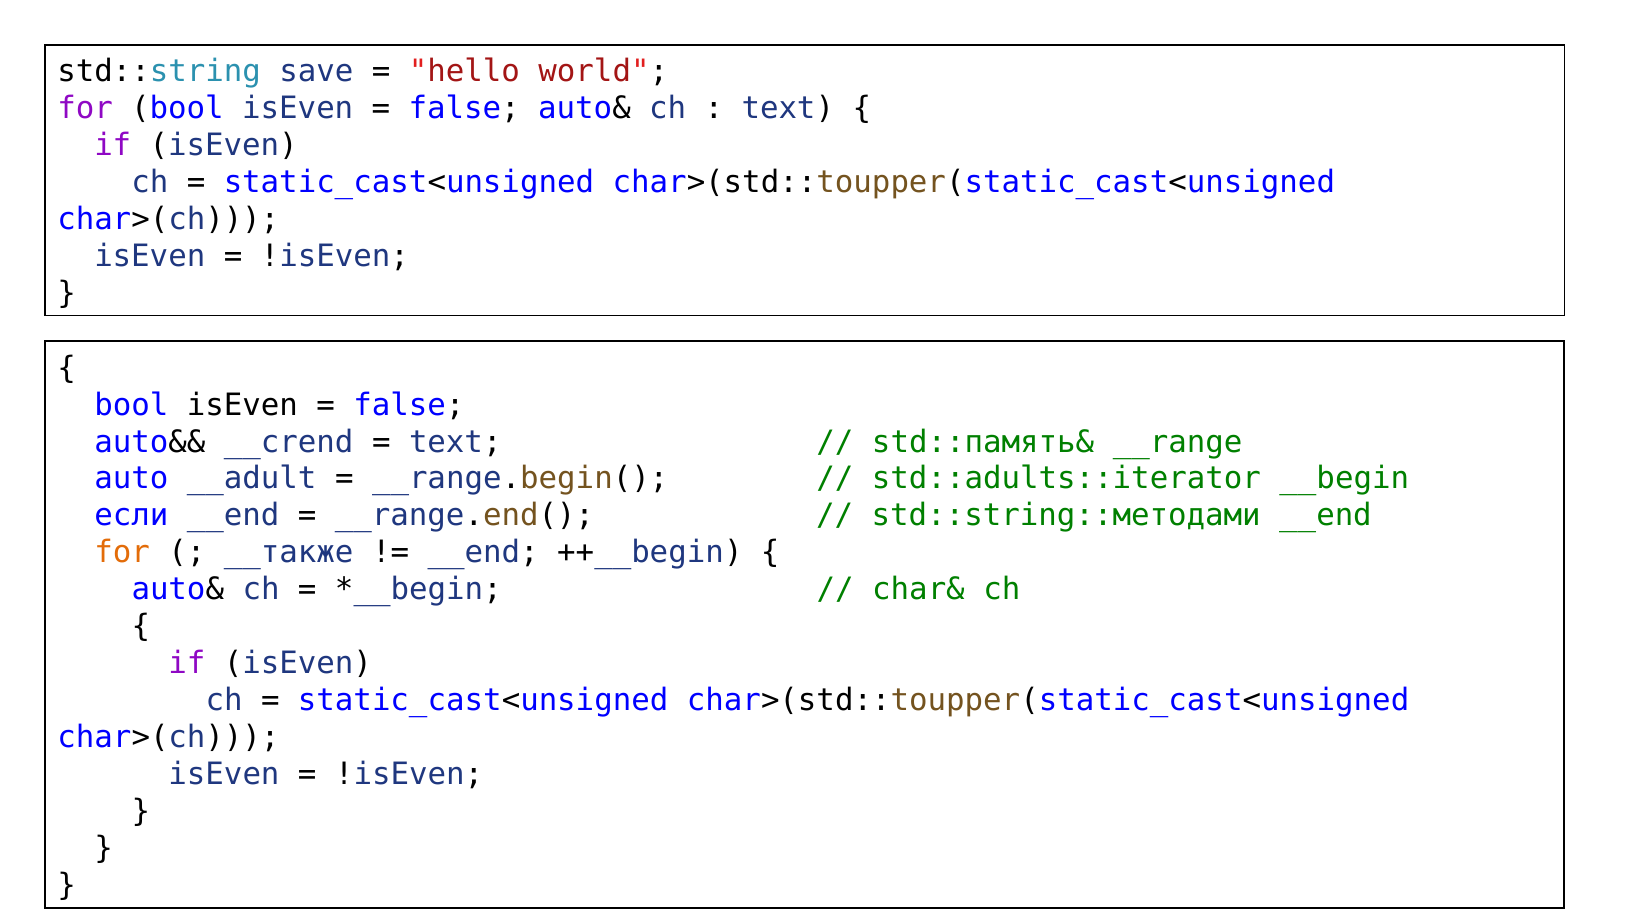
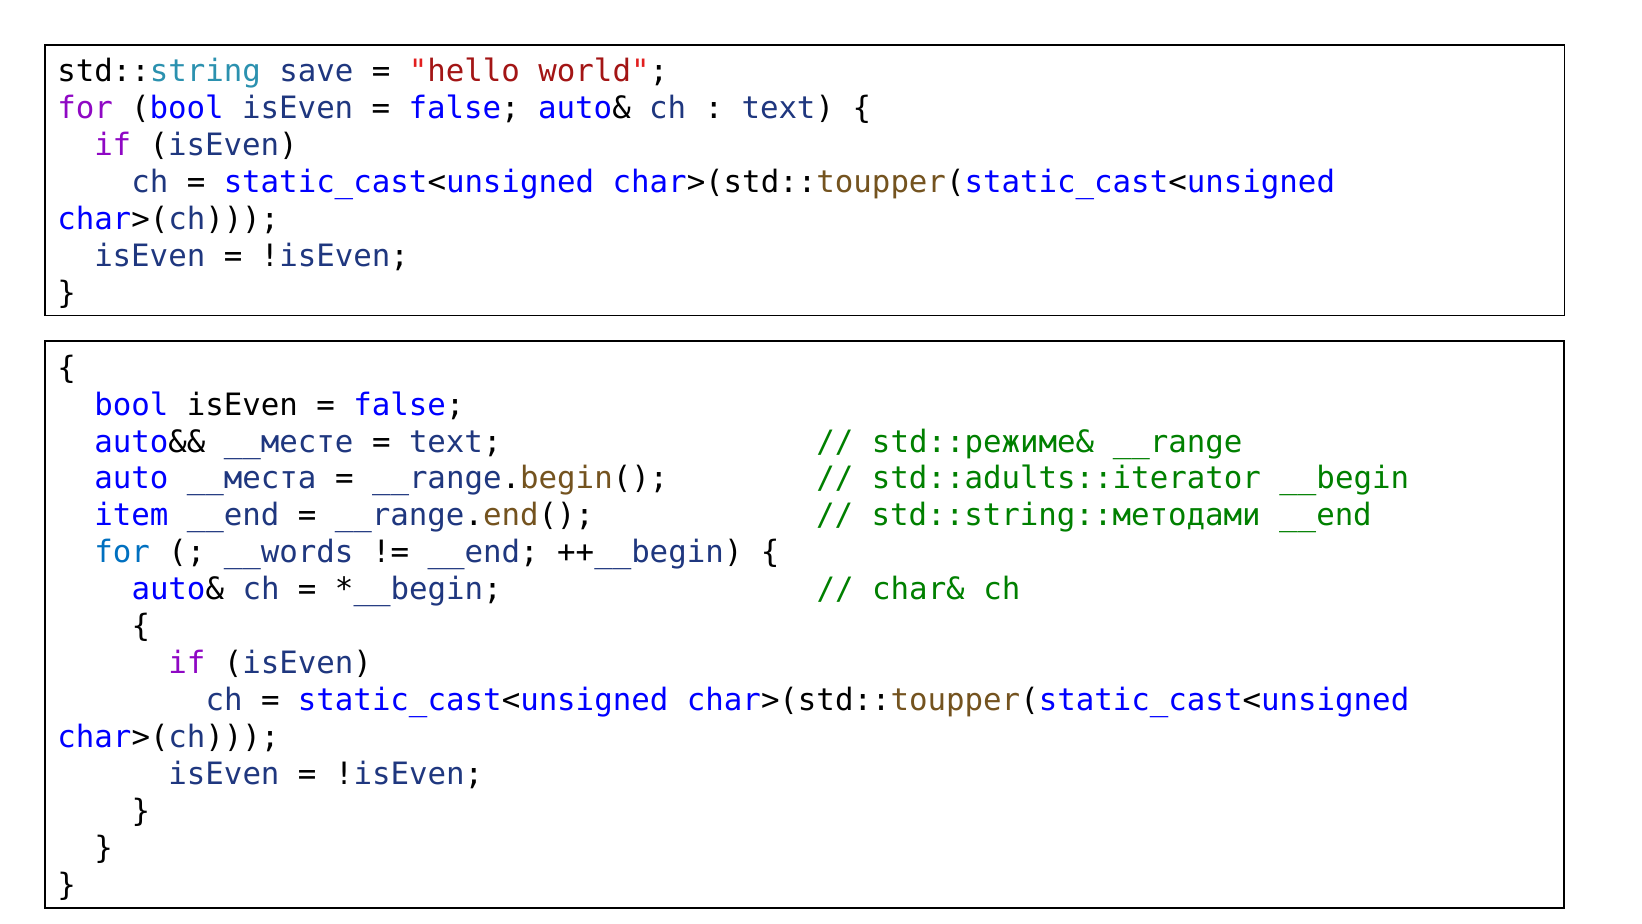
__crend: __crend -> __месте
std::память&: std::память& -> std::режиме&
__adult: __adult -> __места
если: если -> item
for at (122, 552) colour: orange -> blue
__также: __также -> __words
